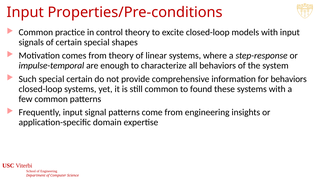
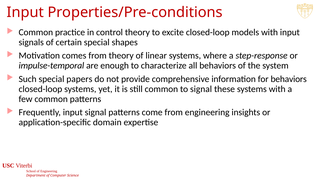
special certain: certain -> papers
to found: found -> signal
